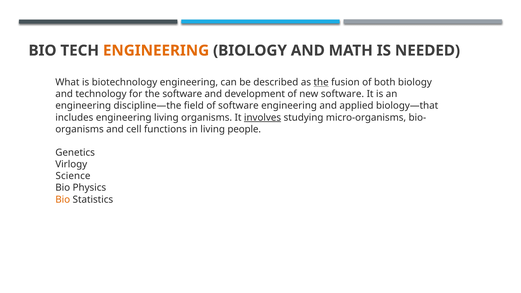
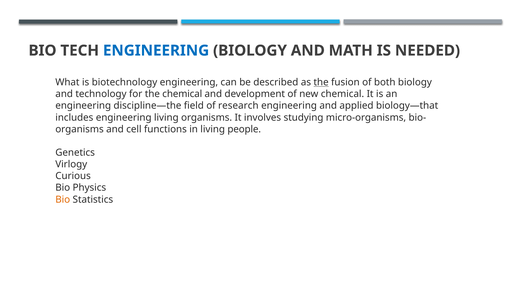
ENGINEERING at (156, 51) colour: orange -> blue
the software: software -> chemical
new software: software -> chemical
of software: software -> research
involves underline: present -> none
Science: Science -> Curious
